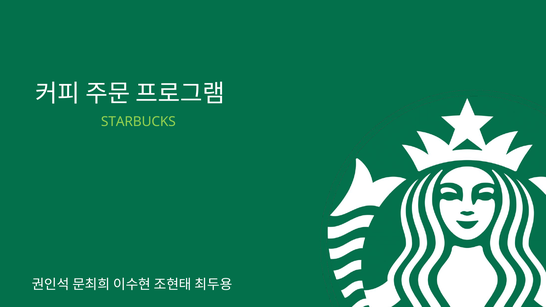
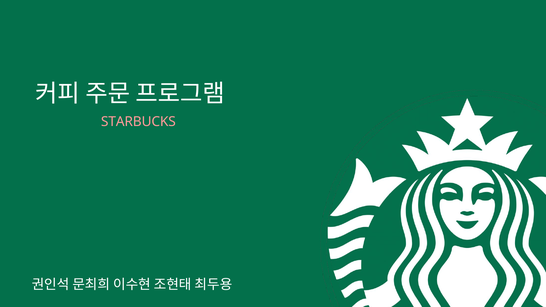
STARBUCKS colour: light green -> pink
